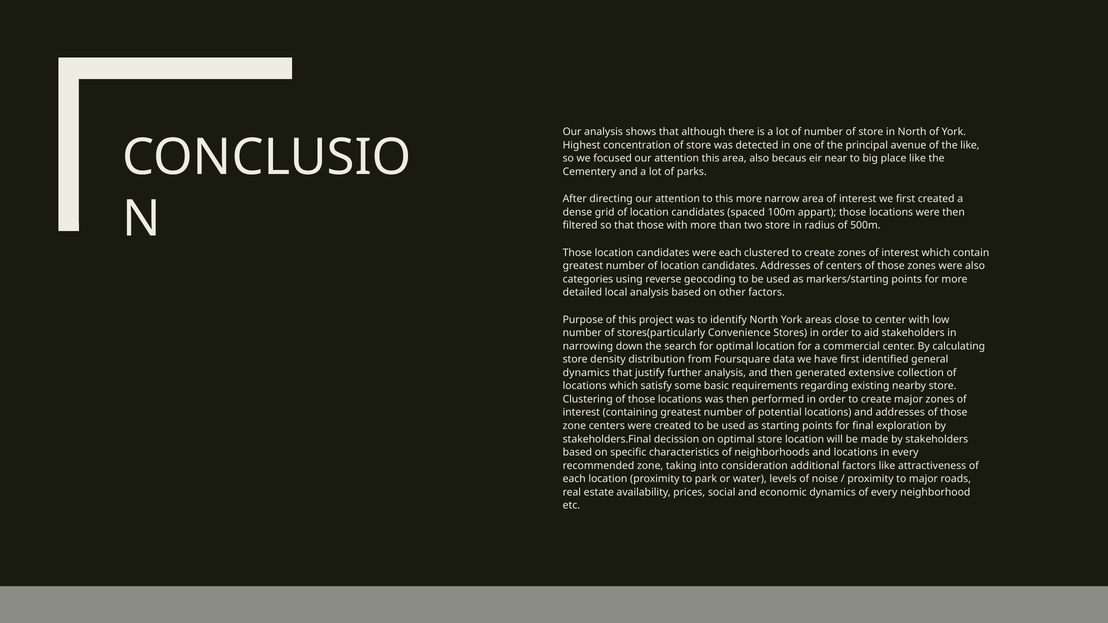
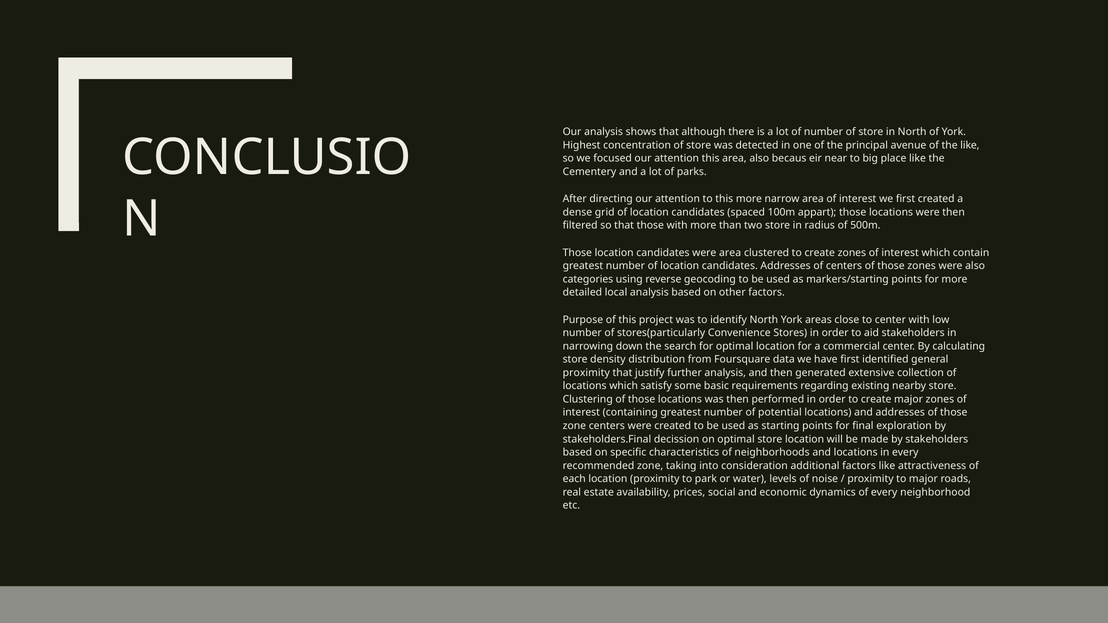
were each: each -> area
dynamics at (586, 373): dynamics -> proximity
